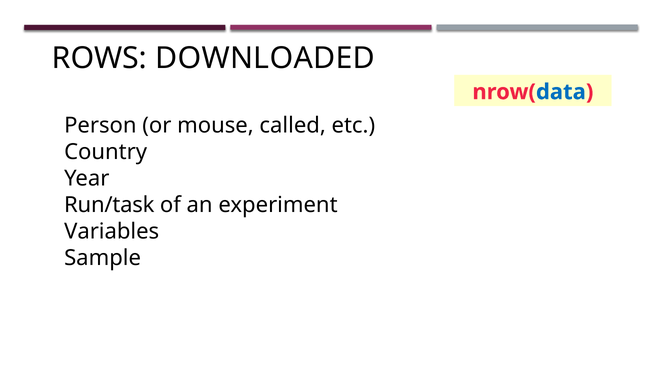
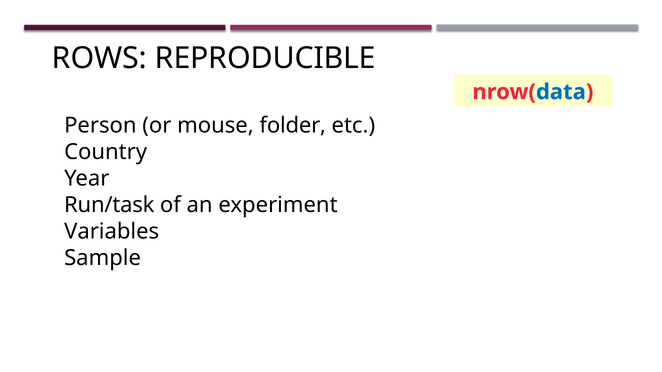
DOWNLOADED: DOWNLOADED -> REPRODUCIBLE
called: called -> folder
